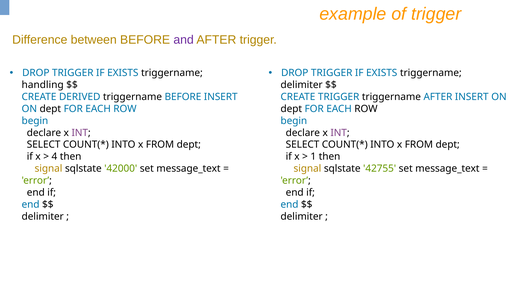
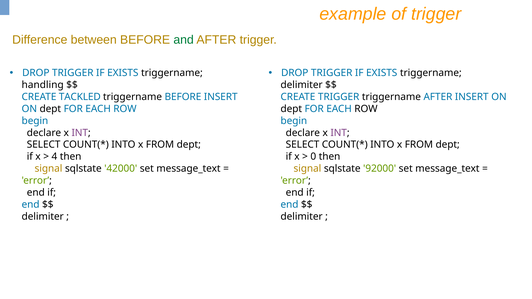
and colour: purple -> green
DERIVED: DERIVED -> TACKLED
1: 1 -> 0
42755: 42755 -> 92000
